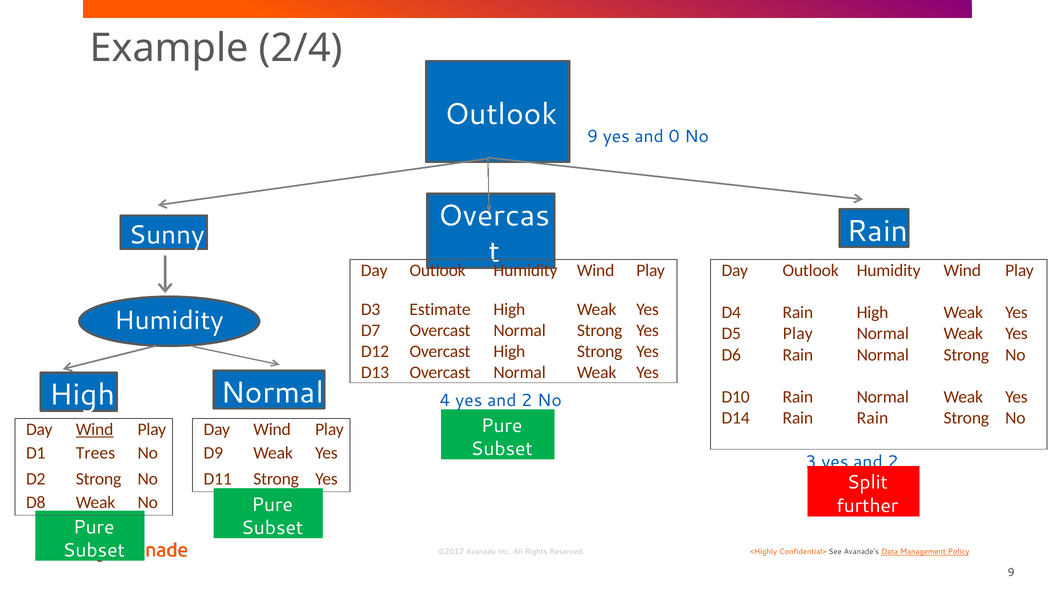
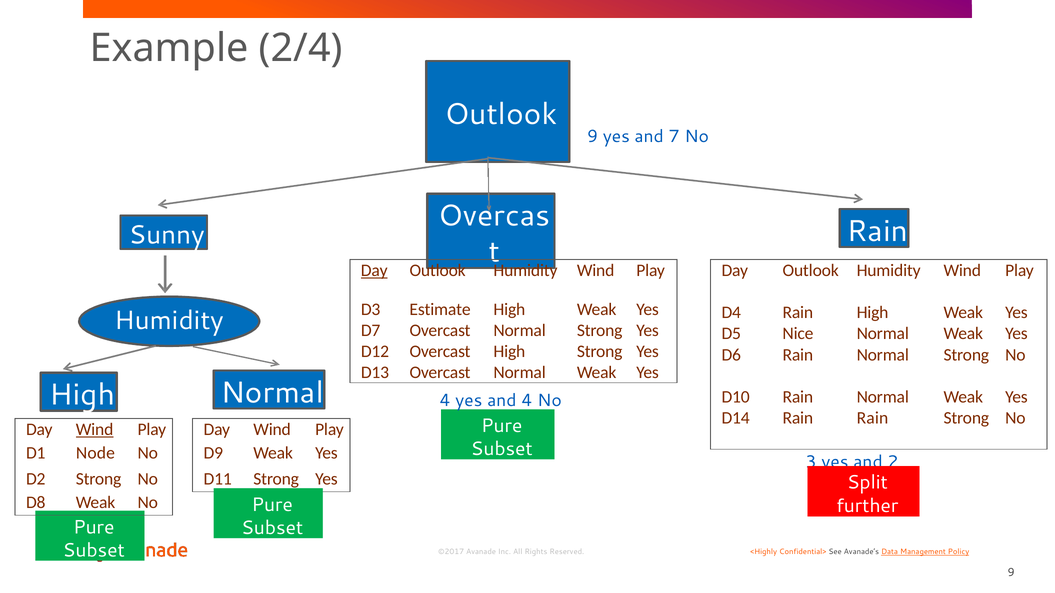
0: 0 -> 7
Day at (374, 270) underline: none -> present
D5 Play: Play -> Nice
4 yes and 2: 2 -> 4
Trees: Trees -> Node
